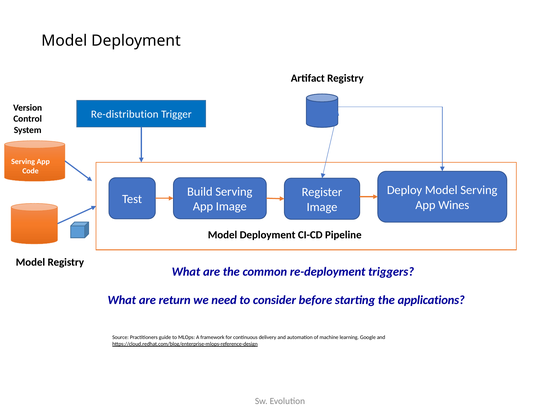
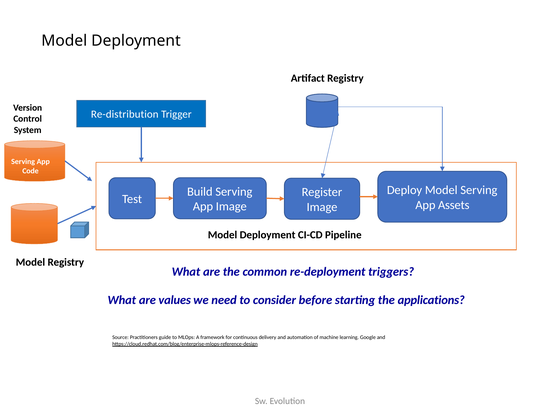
Wines: Wines -> Assets
return: return -> values
